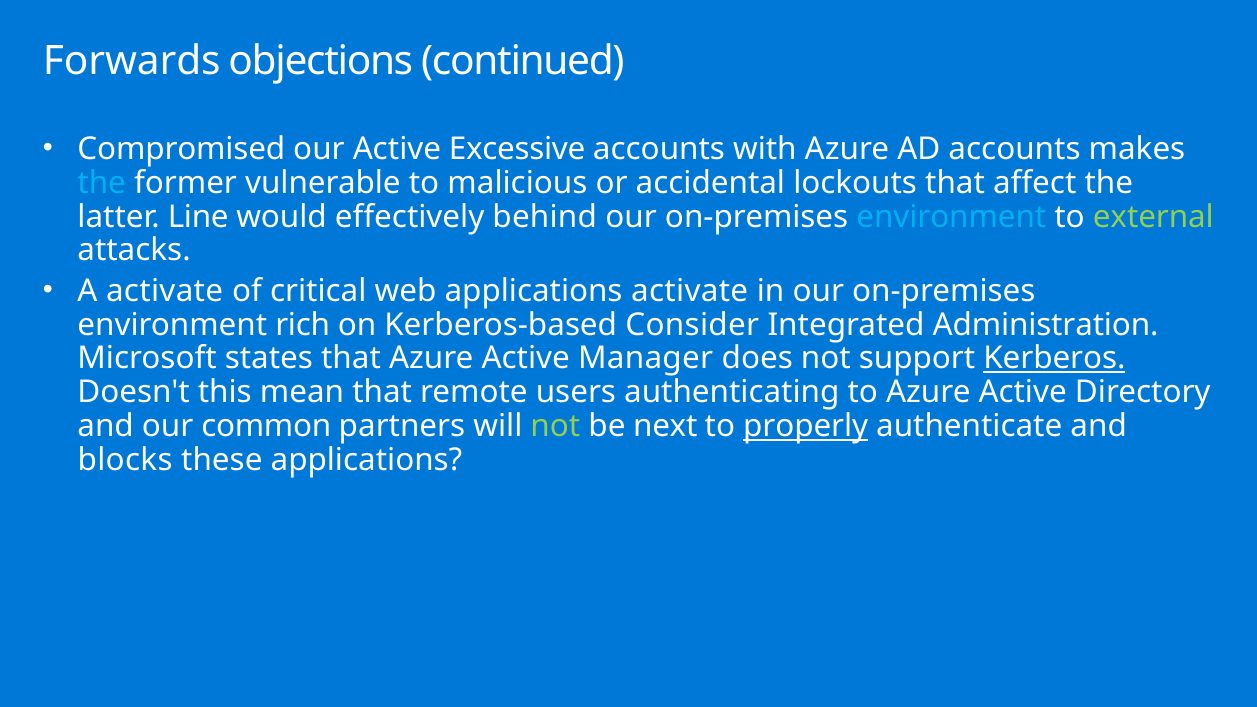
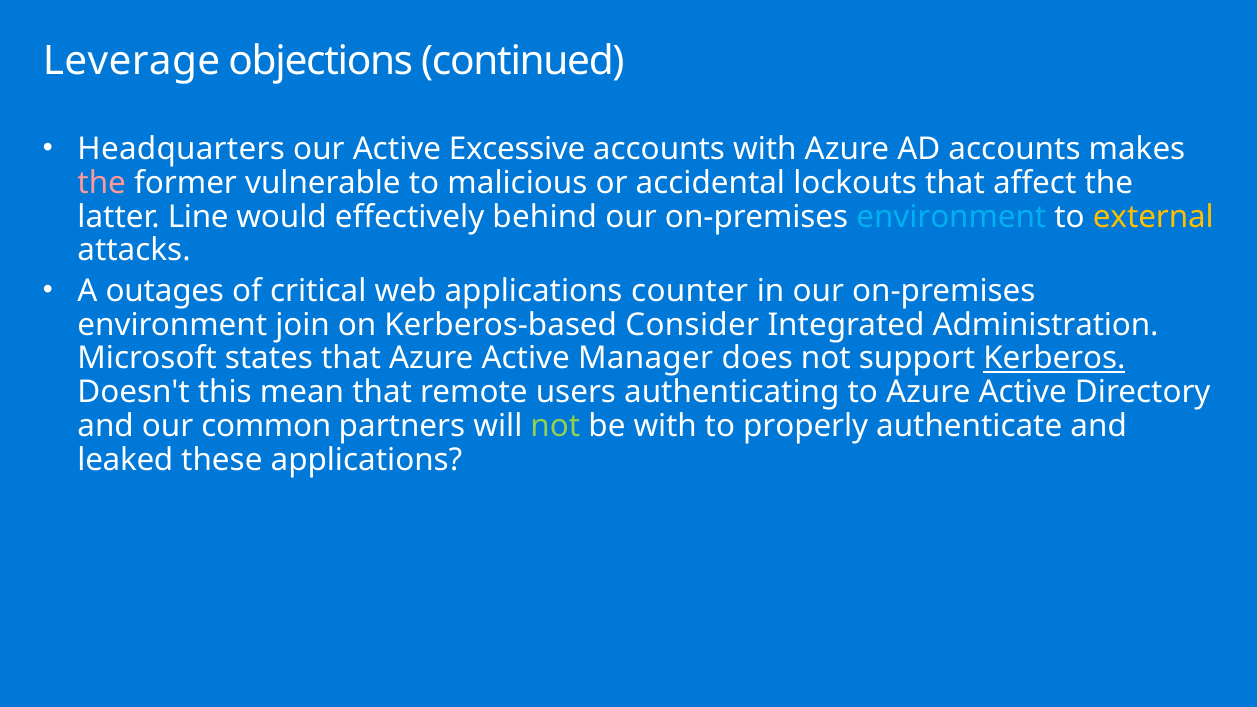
Forwards: Forwards -> Leverage
Compromised: Compromised -> Headquarters
the at (102, 183) colour: light blue -> pink
external colour: light green -> yellow
A activate: activate -> outages
applications activate: activate -> counter
rich: rich -> join
be next: next -> with
properly underline: present -> none
blocks: blocks -> leaked
